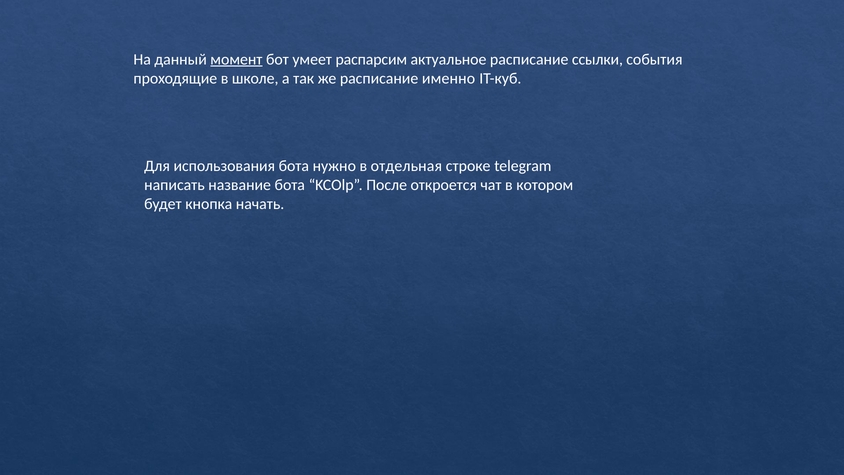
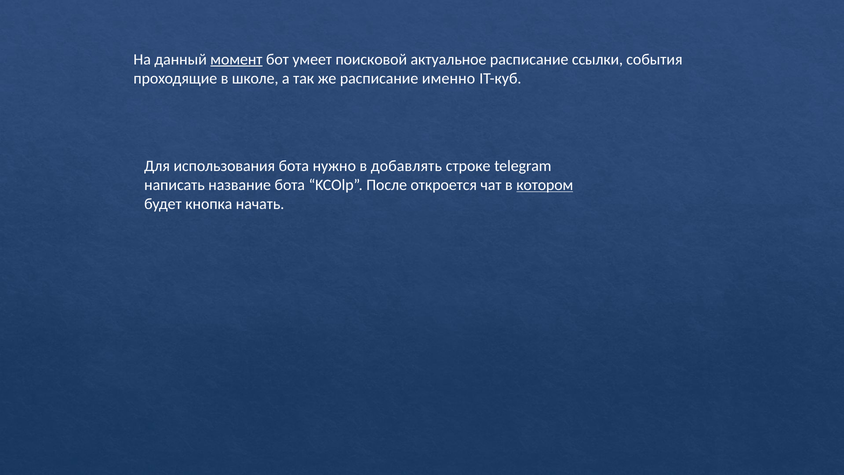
распарсим: распарсим -> поисковой
отдельная: отдельная -> добавлять
котором underline: none -> present
